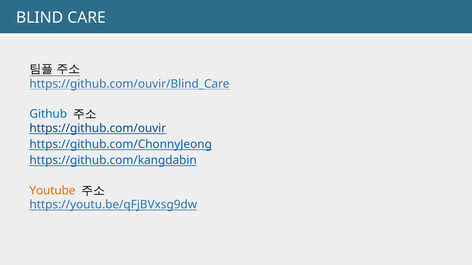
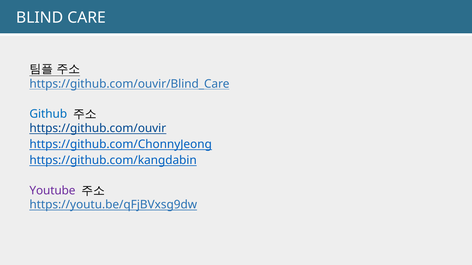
Youtube colour: orange -> purple
